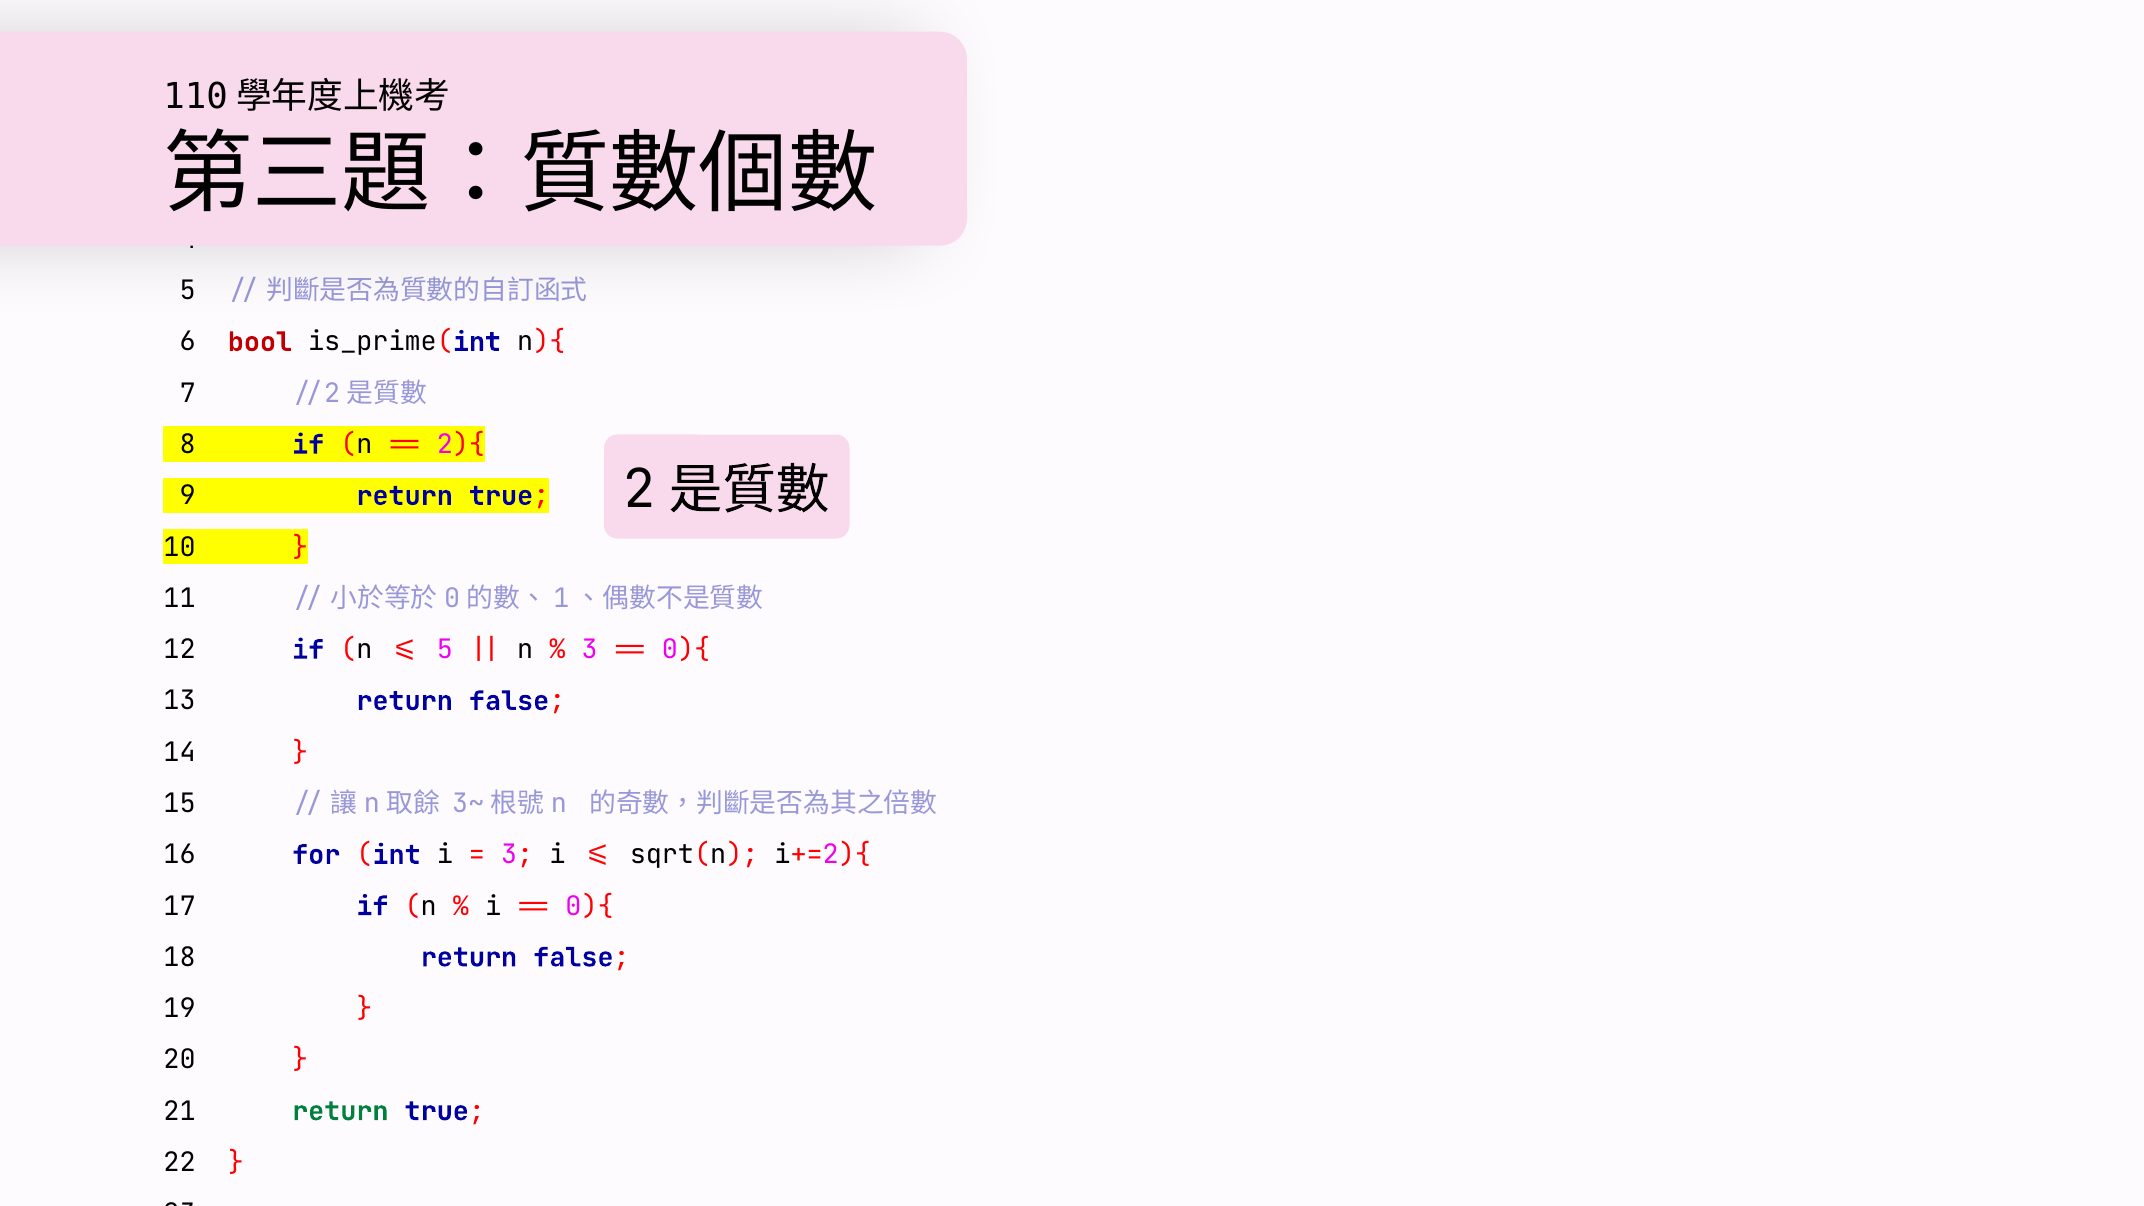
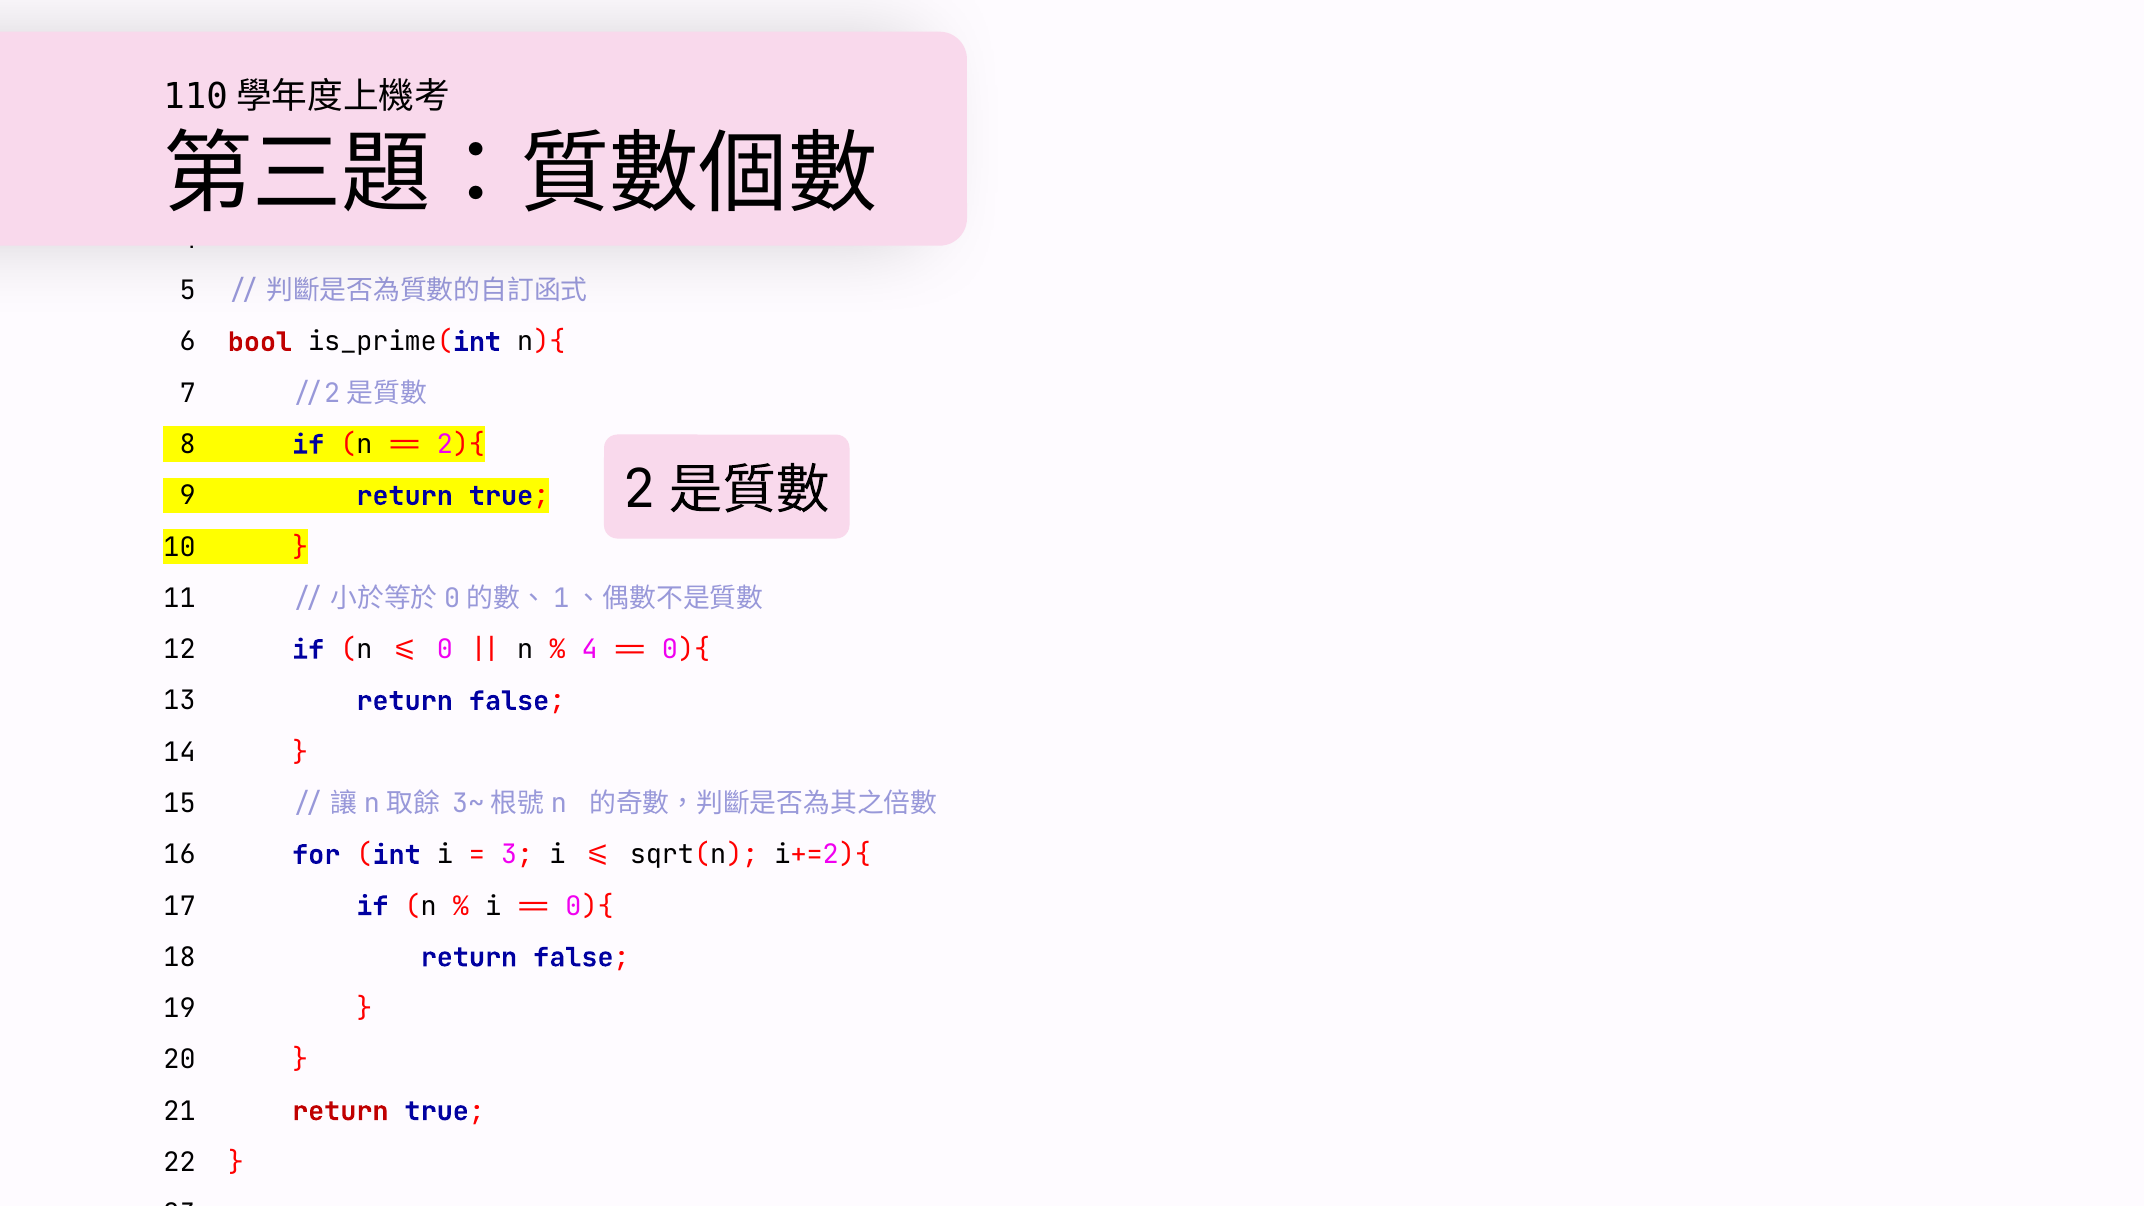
5 at (445, 650): 5 -> 0
3 at (590, 650): 3 -> 4
return at (340, 1111) colour: green -> red
